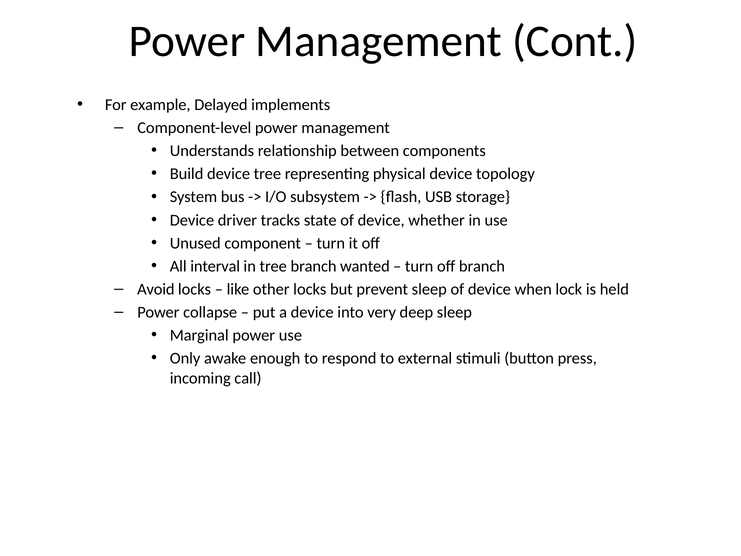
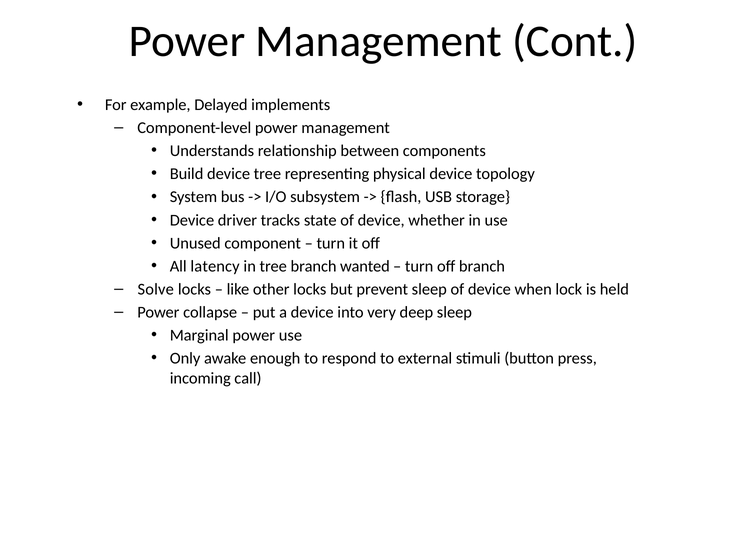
interval: interval -> latency
Avoid: Avoid -> Solve
